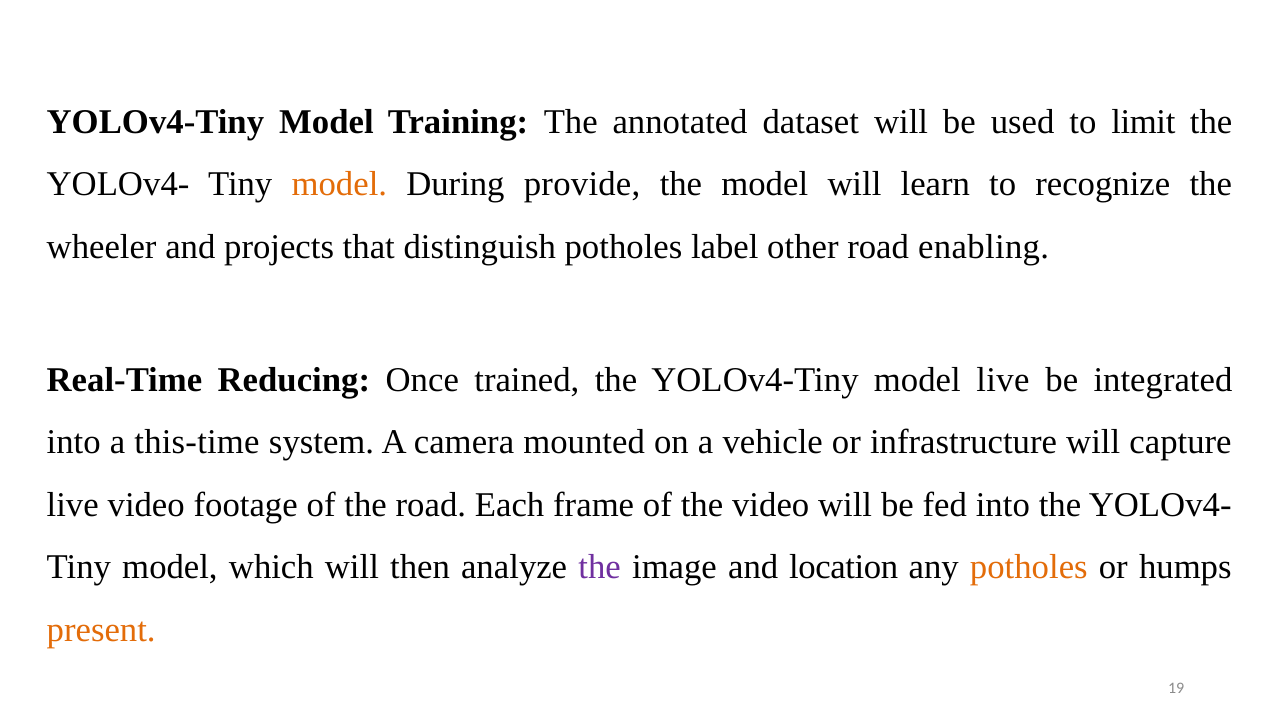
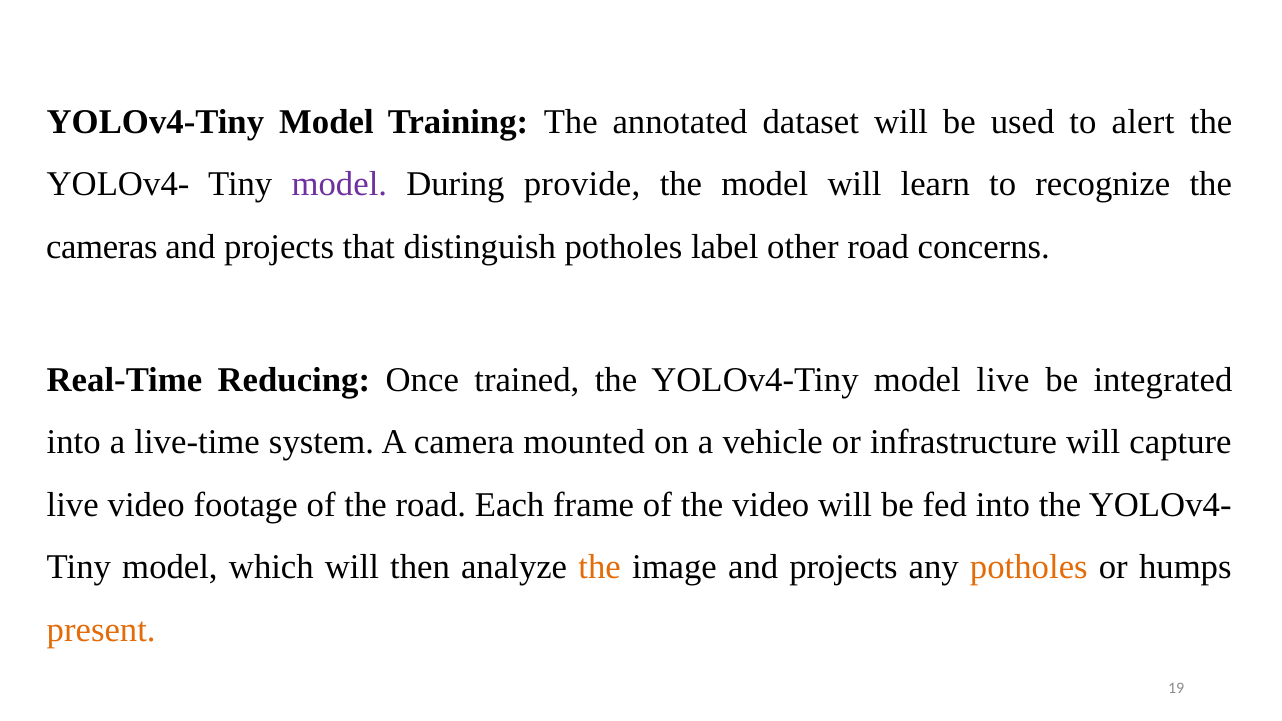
limit: limit -> alert
model at (339, 184) colour: orange -> purple
wheeler: wheeler -> cameras
enabling: enabling -> concerns
this-time: this-time -> live-time
the at (600, 567) colour: purple -> orange
image and location: location -> projects
